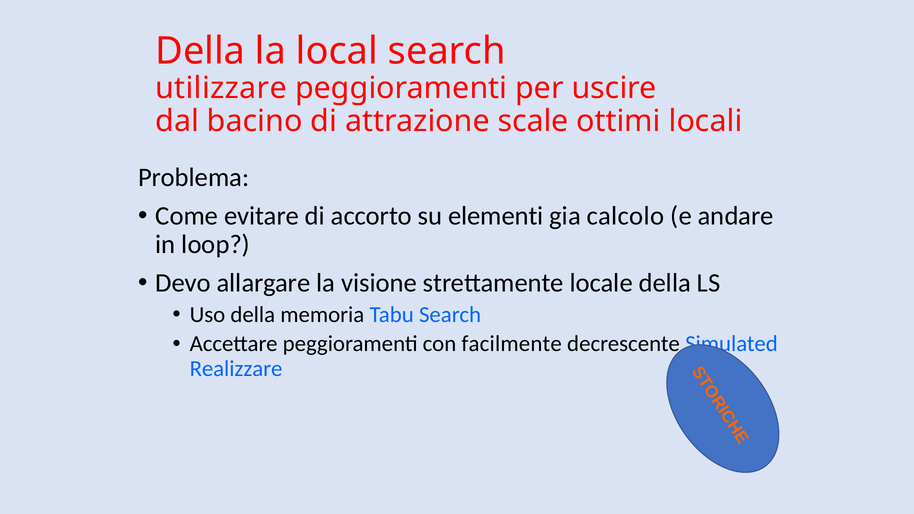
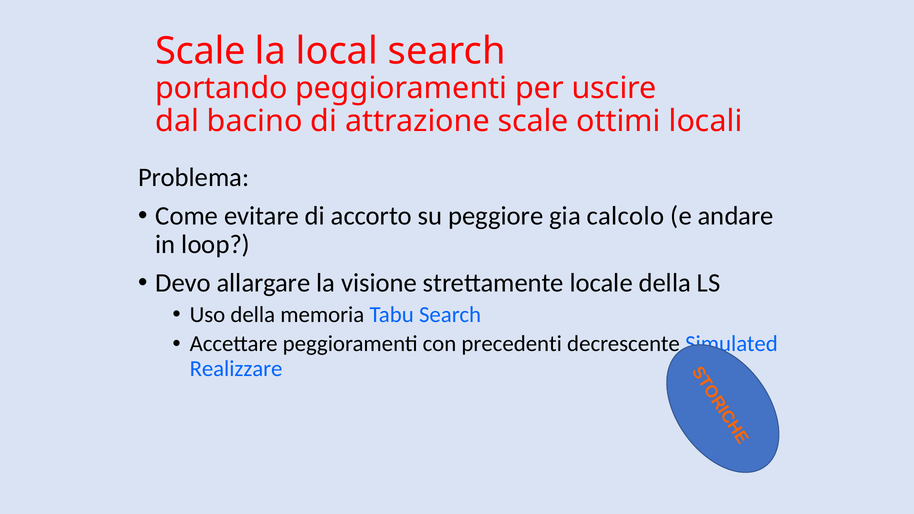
Della at (200, 51): Della -> Scale
utilizzare: utilizzare -> portando
elementi: elementi -> peggiore
facilmente: facilmente -> precedenti
